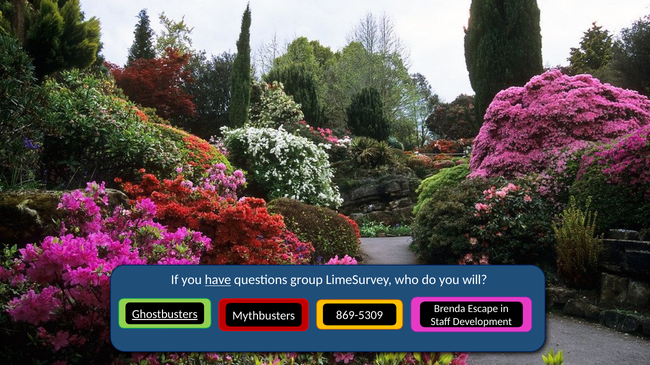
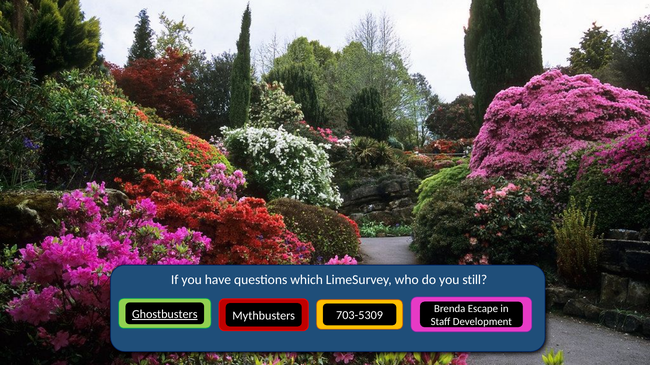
have underline: present -> none
group: group -> which
will: will -> still
869-5309: 869-5309 -> 703-5309
